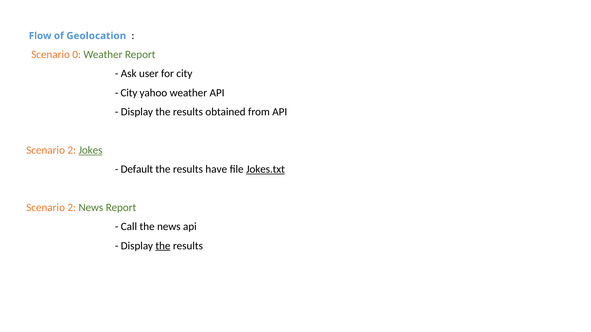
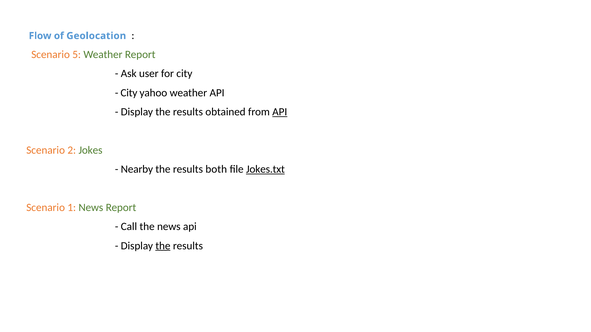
0: 0 -> 5
API at (280, 112) underline: none -> present
Jokes underline: present -> none
Default: Default -> Nearby
have: have -> both
2 at (72, 208): 2 -> 1
